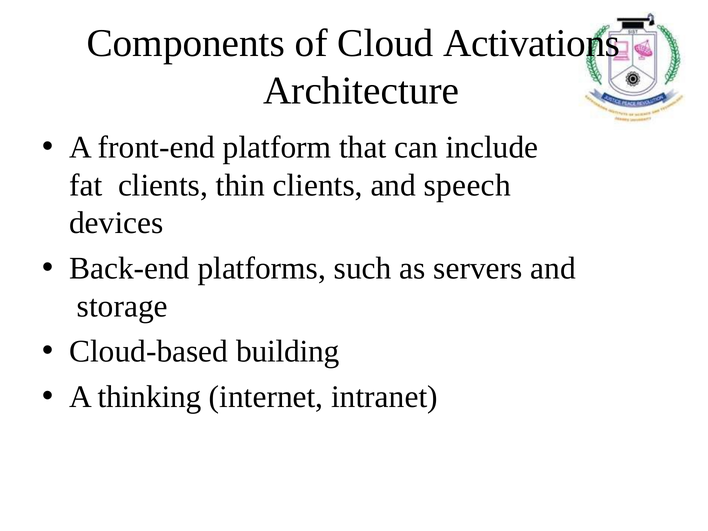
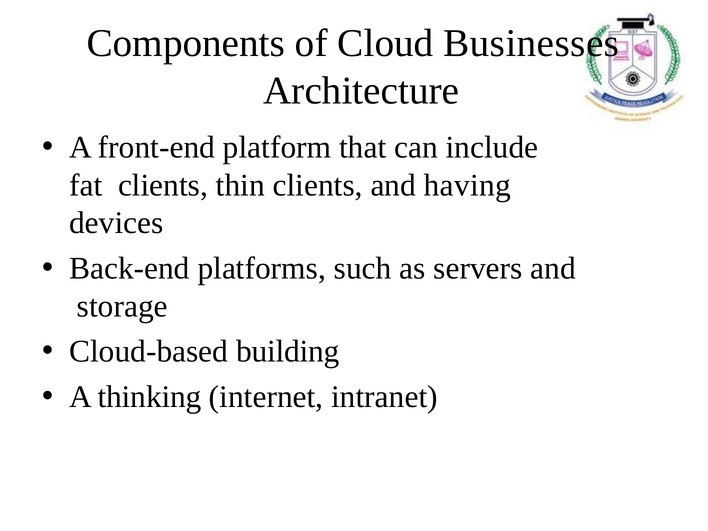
Activations: Activations -> Businesses
speech: speech -> having
